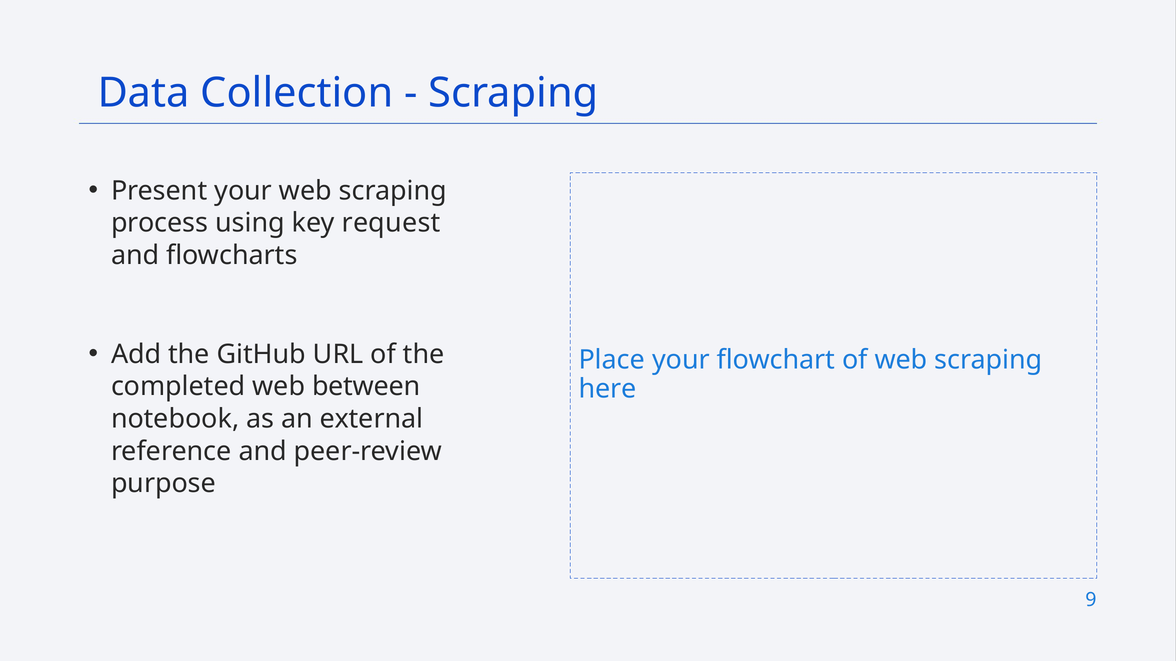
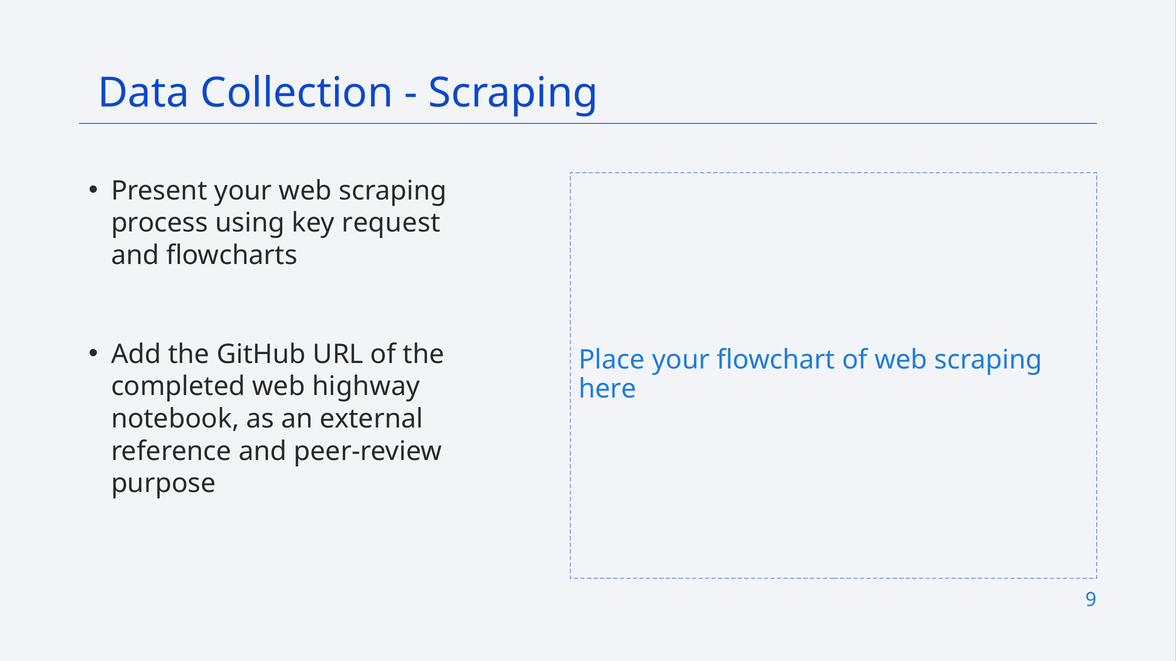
between: between -> highway
